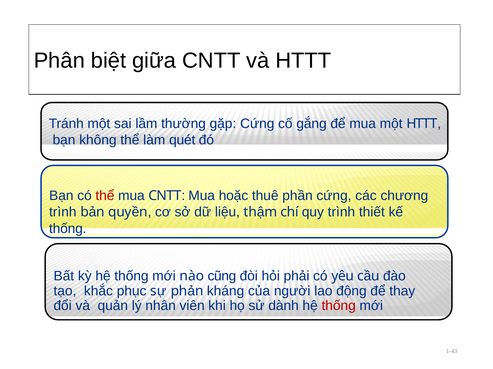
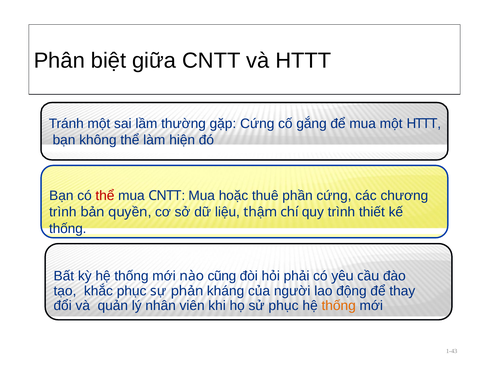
quét: quét -> hiện
sử dành: dành -> phục
thống at (339, 306) colour: red -> orange
